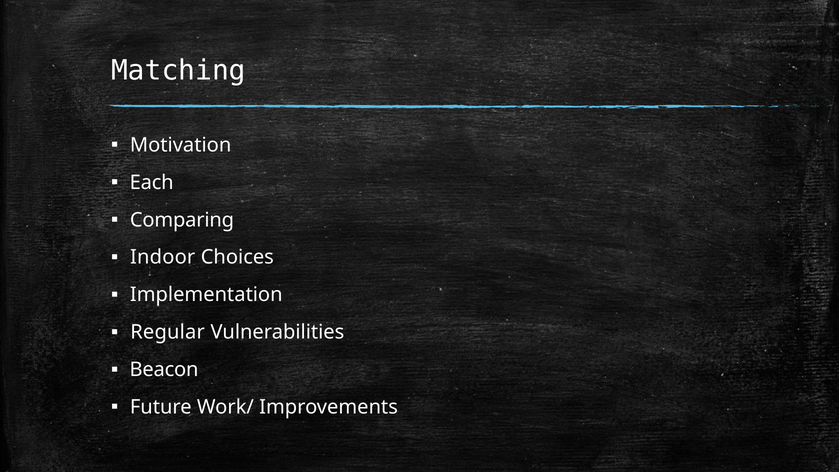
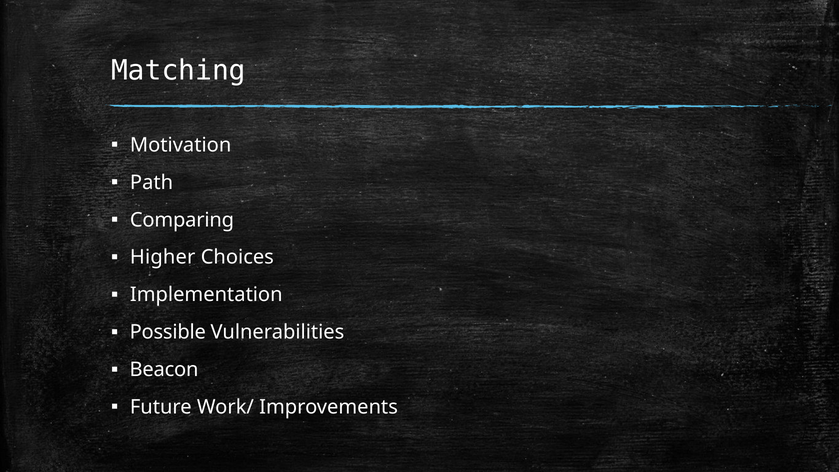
Each: Each -> Path
Indoor: Indoor -> Higher
Regular: Regular -> Possible
